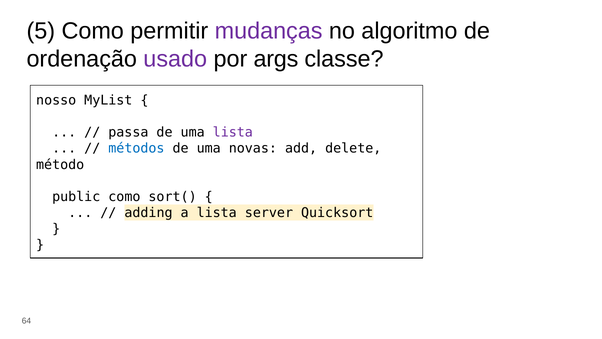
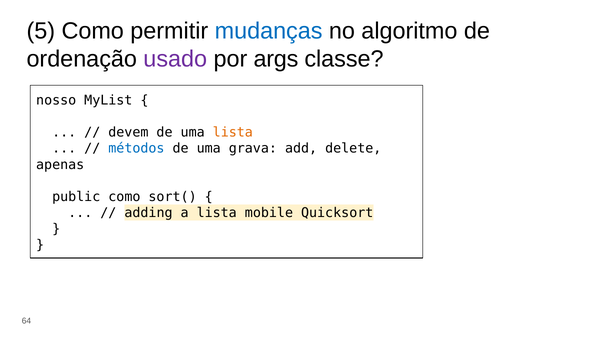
mudanças colour: purple -> blue
passa: passa -> devem
lista at (233, 132) colour: purple -> orange
novas: novas -> grava
método: método -> apenas
server: server -> mobile
